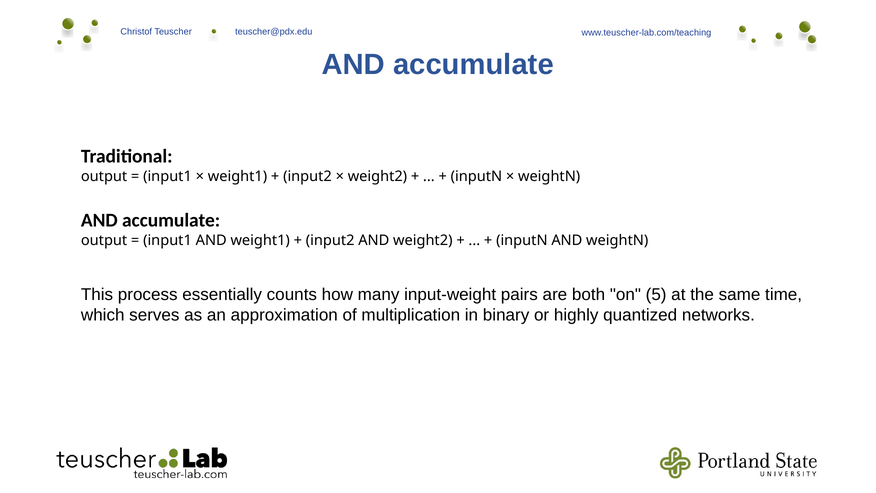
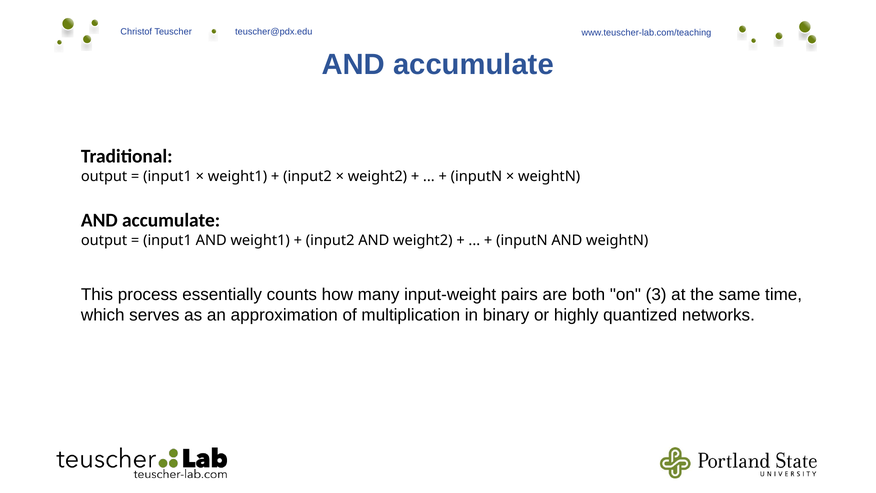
5: 5 -> 3
